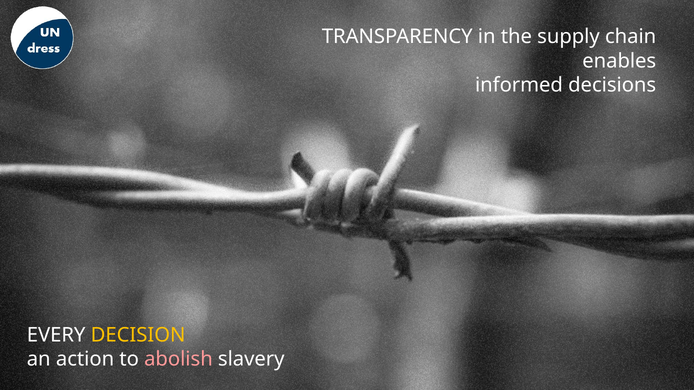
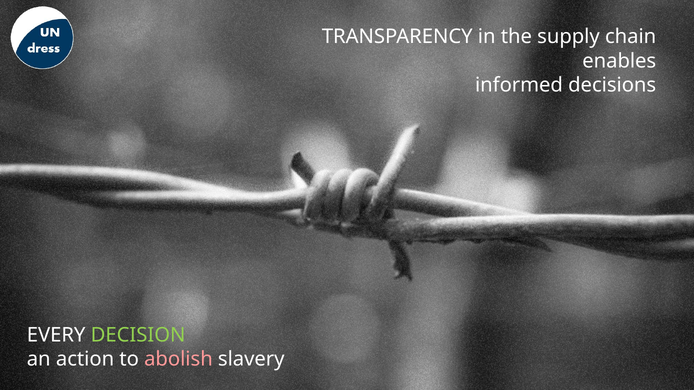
DECISION colour: yellow -> light green
